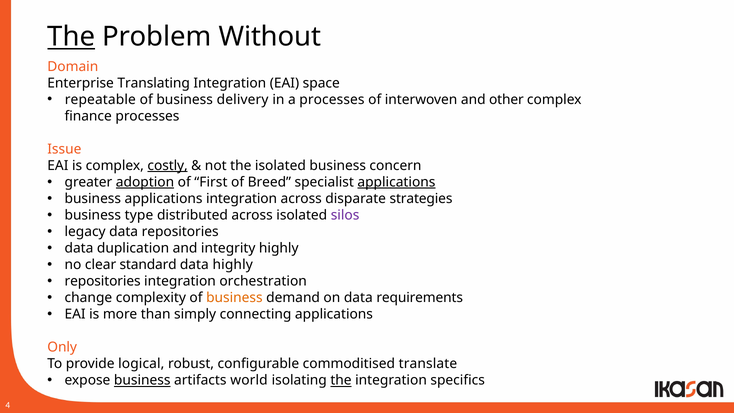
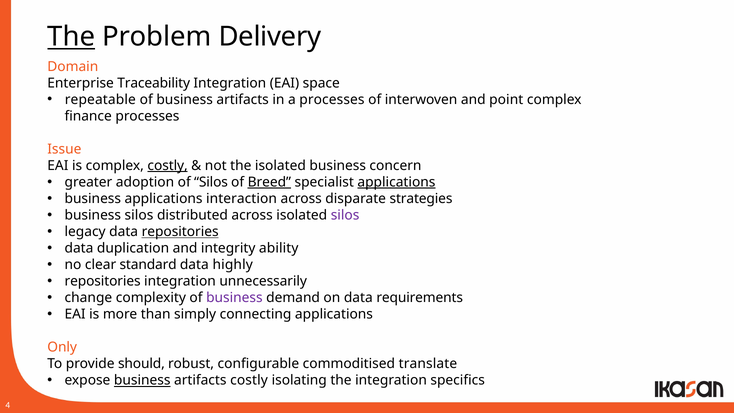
Without: Without -> Delivery
Translating: Translating -> Traceability
of business delivery: delivery -> artifacts
other: other -> point
adoption underline: present -> none
of First: First -> Silos
Breed underline: none -> present
applications integration: integration -> interaction
business type: type -> silos
repositories at (180, 232) underline: none -> present
integrity highly: highly -> ability
orchestration: orchestration -> unnecessarily
business at (234, 298) colour: orange -> purple
logical: logical -> should
artifacts world: world -> costly
the at (341, 380) underline: present -> none
